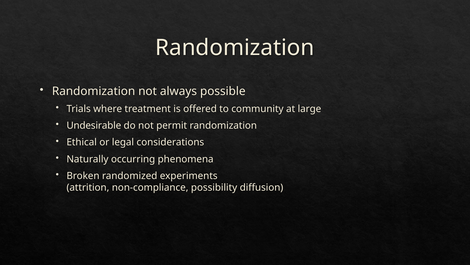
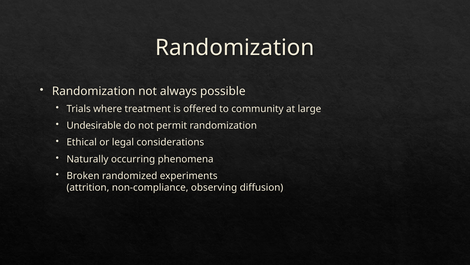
possibility: possibility -> observing
